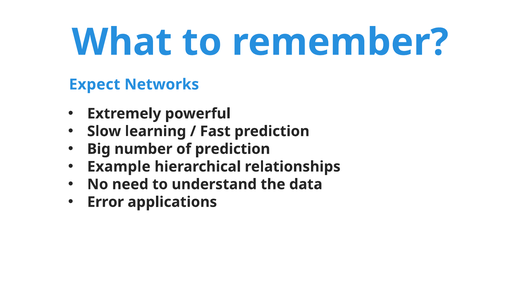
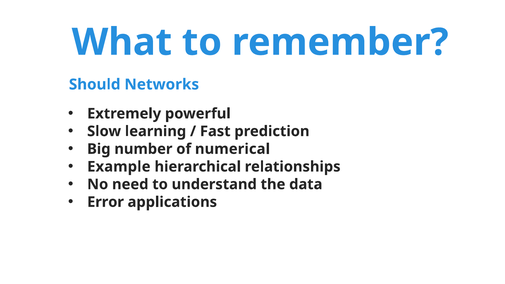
Expect: Expect -> Should
of prediction: prediction -> numerical
